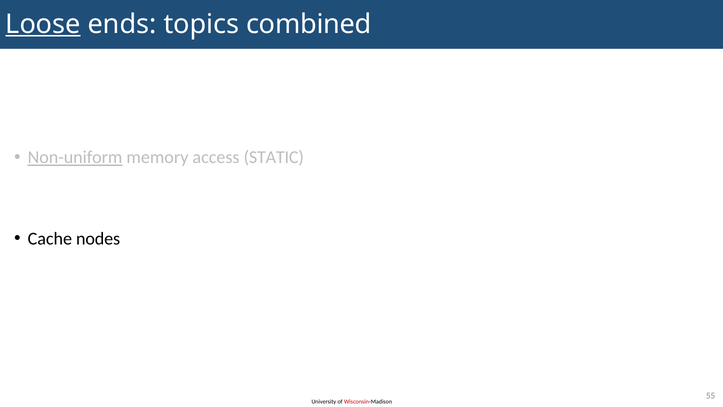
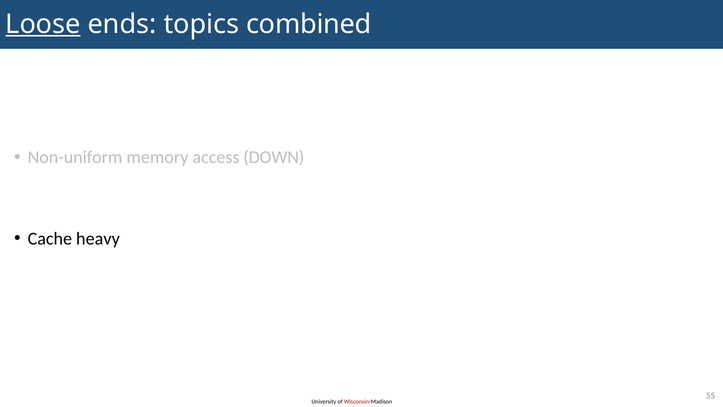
Non-uniform underline: present -> none
STATIC: STATIC -> DOWN
nodes: nodes -> heavy
